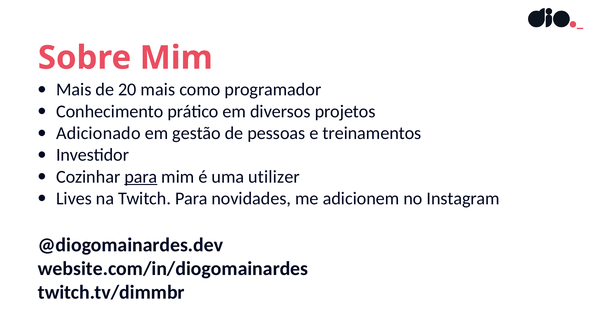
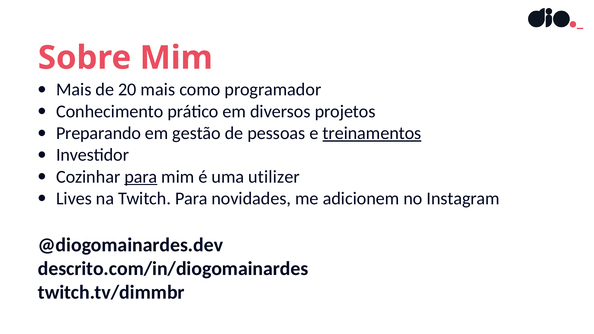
Adicionado: Adicionado -> Preparando
treinamentos underline: none -> present
website.com/in/diogomainardes: website.com/in/diogomainardes -> descrito.com/in/diogomainardes
